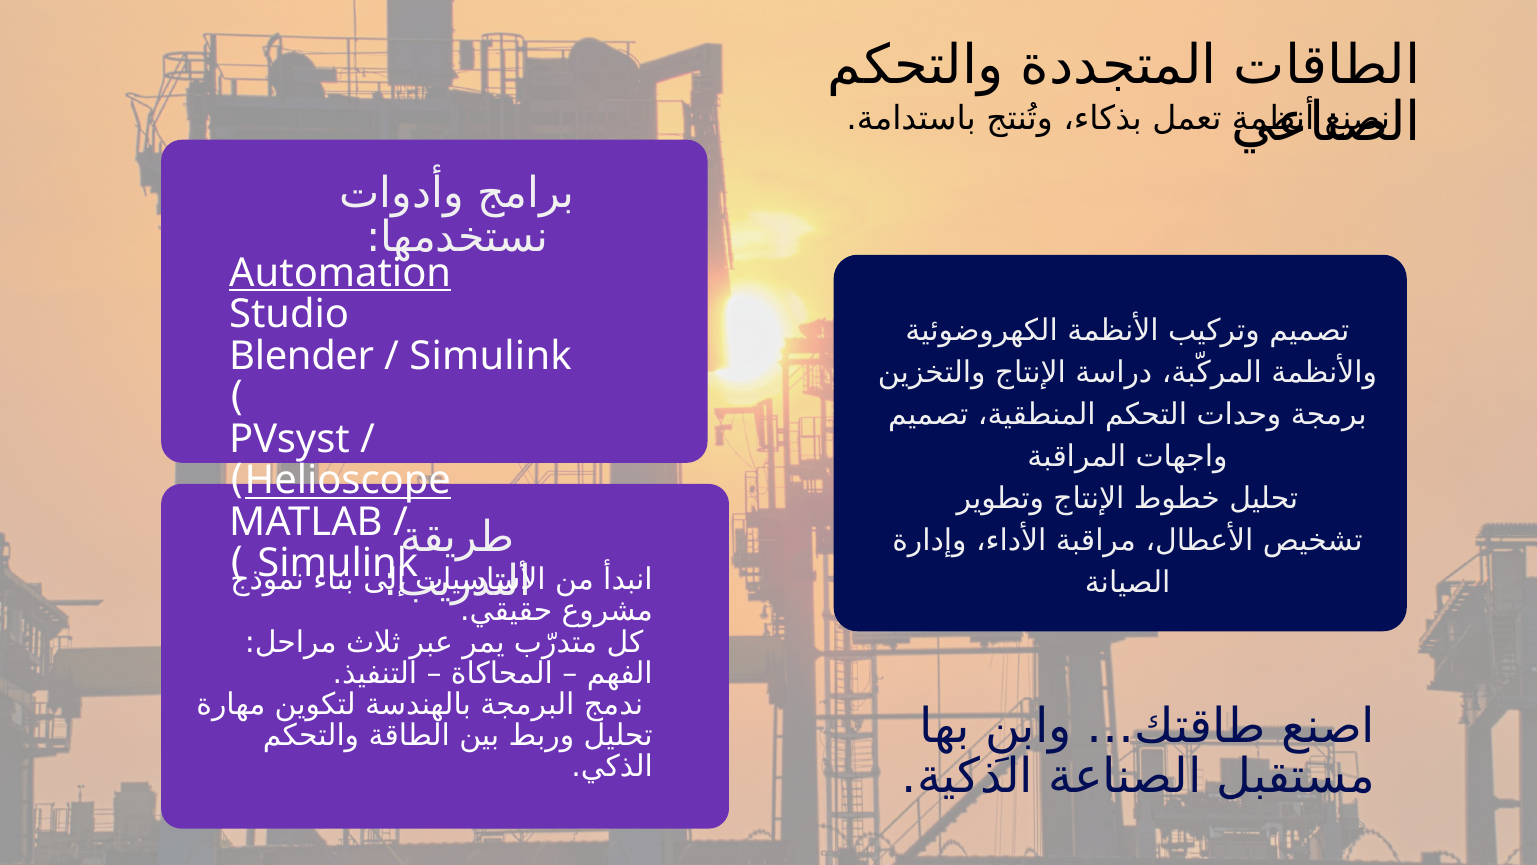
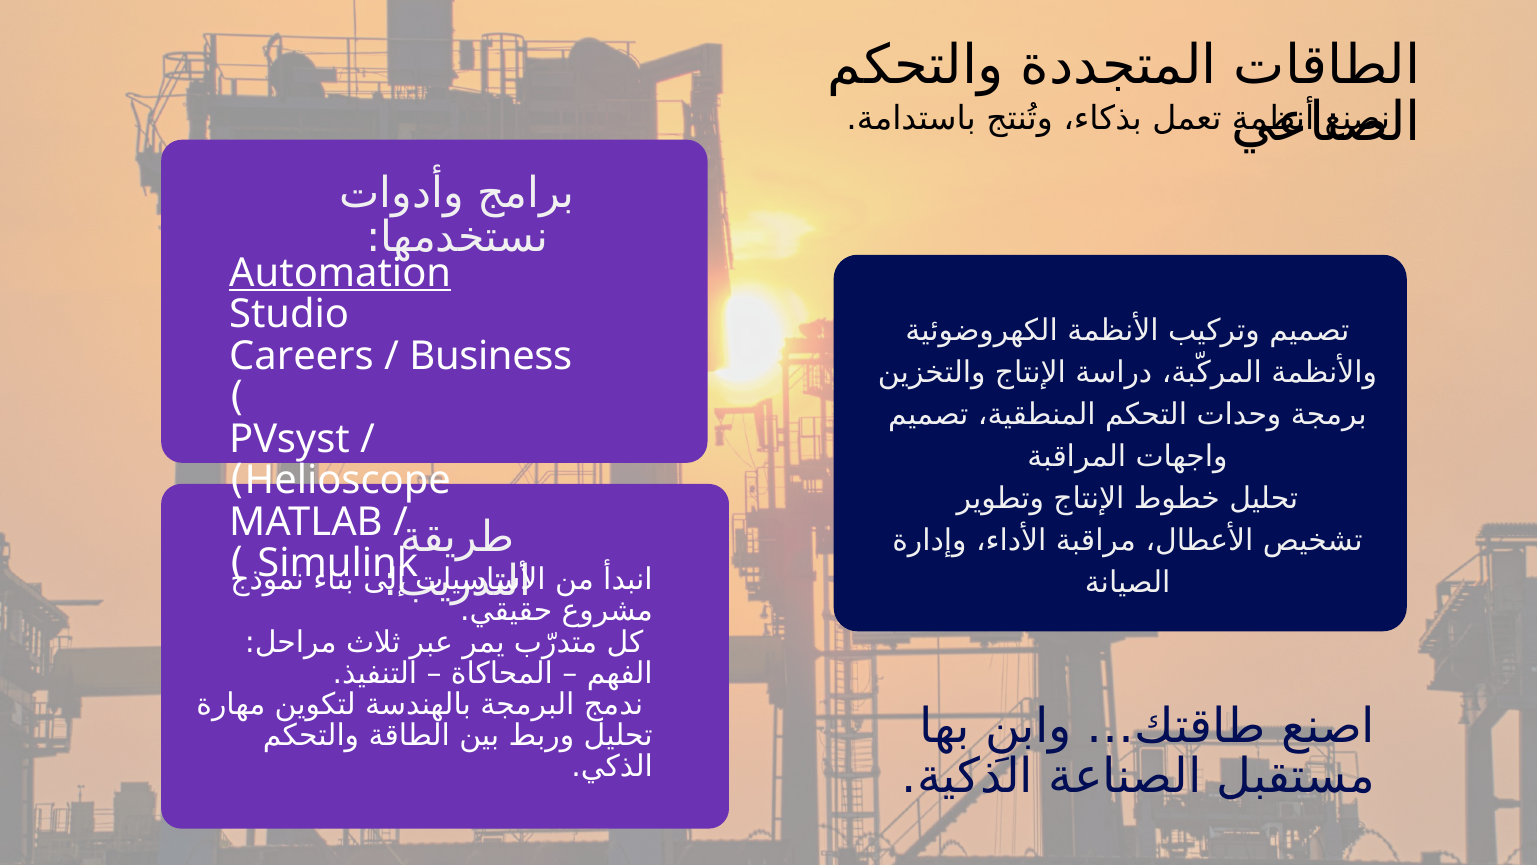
Blender: Blender -> Careers
Simulink at (491, 356): Simulink -> Business
Helioscope underline: present -> none
